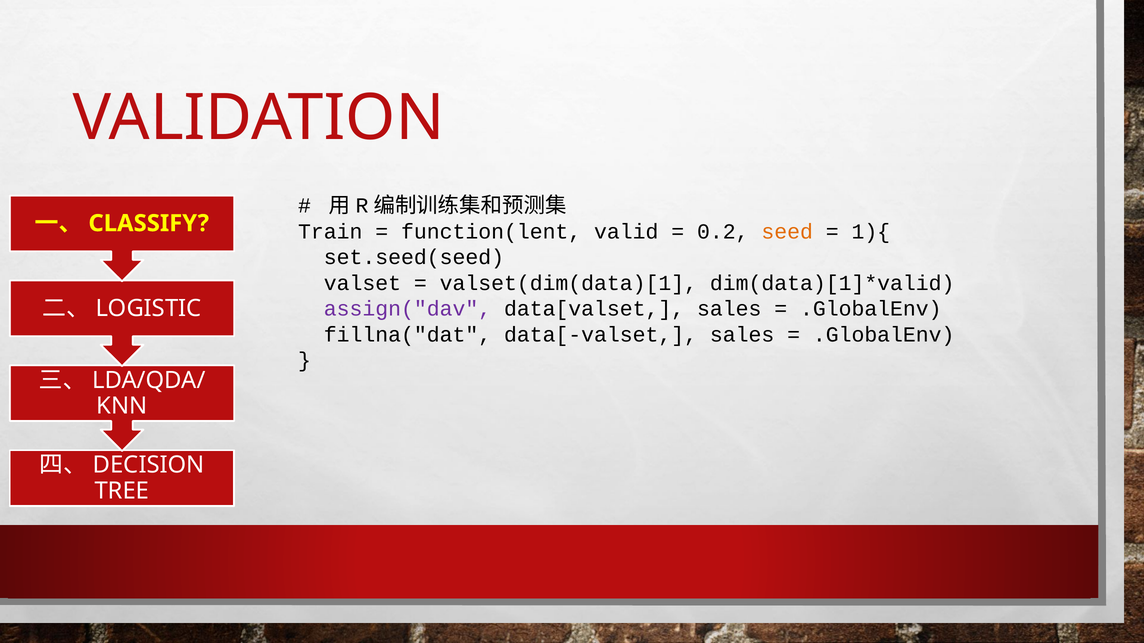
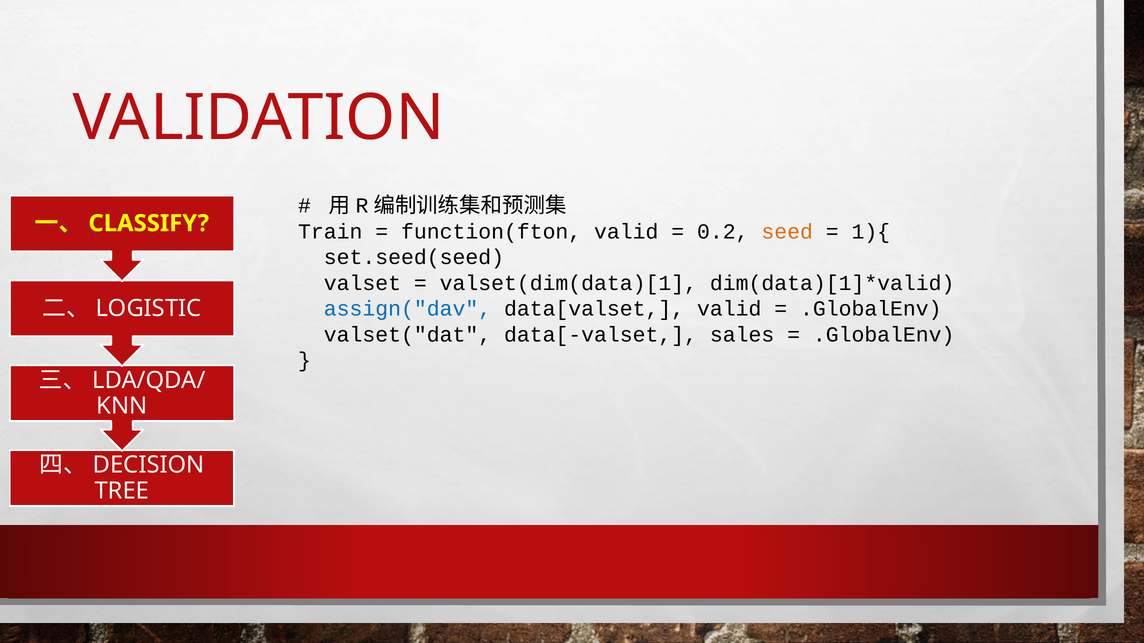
function(lent: function(lent -> function(fton
assign("dav colour: purple -> blue
data[valset sales: sales -> valid
fillna("dat: fillna("dat -> valset("dat
